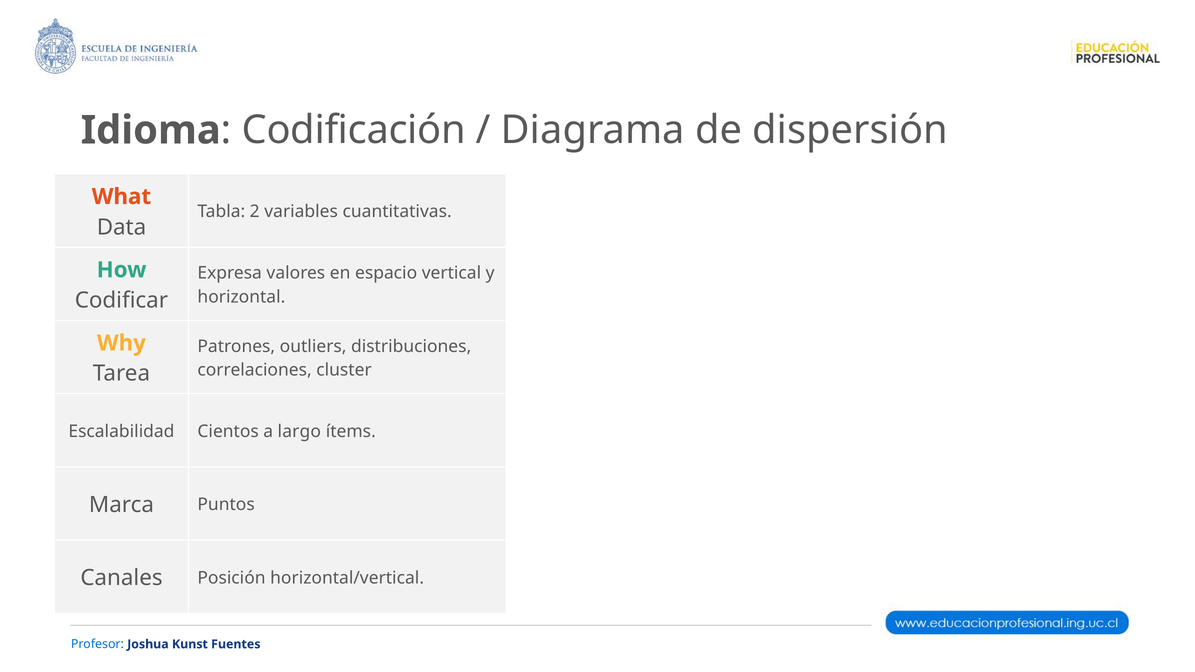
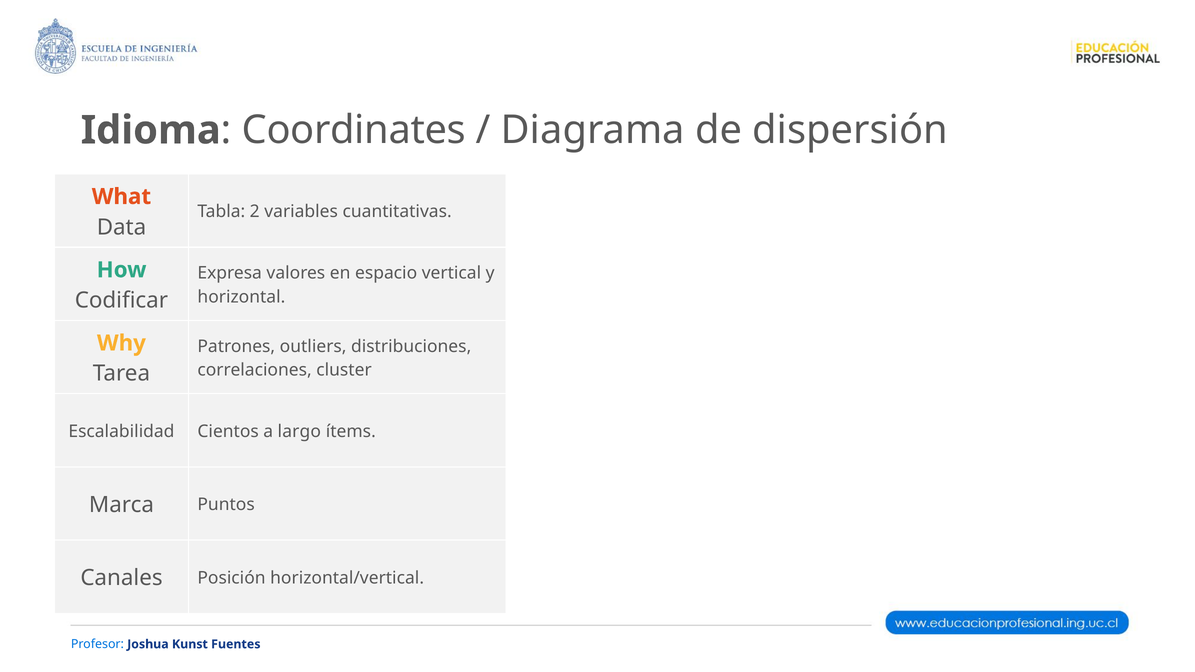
Codificación: Codificación -> Coordinates
